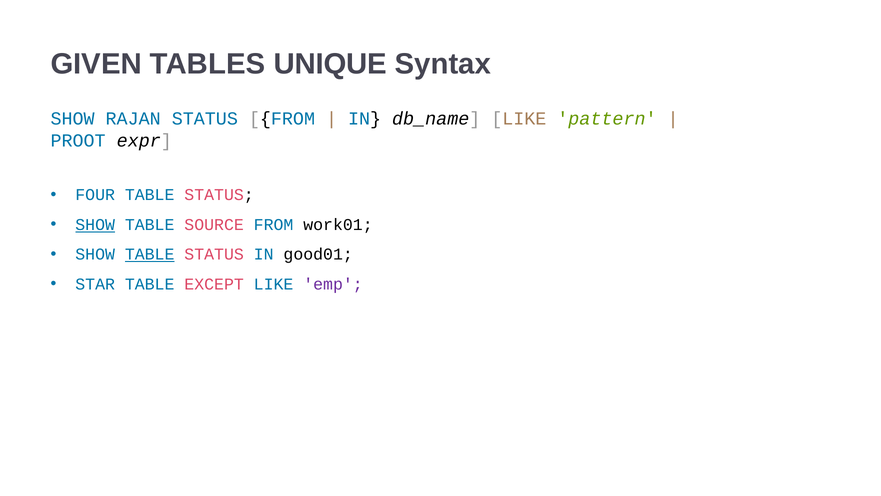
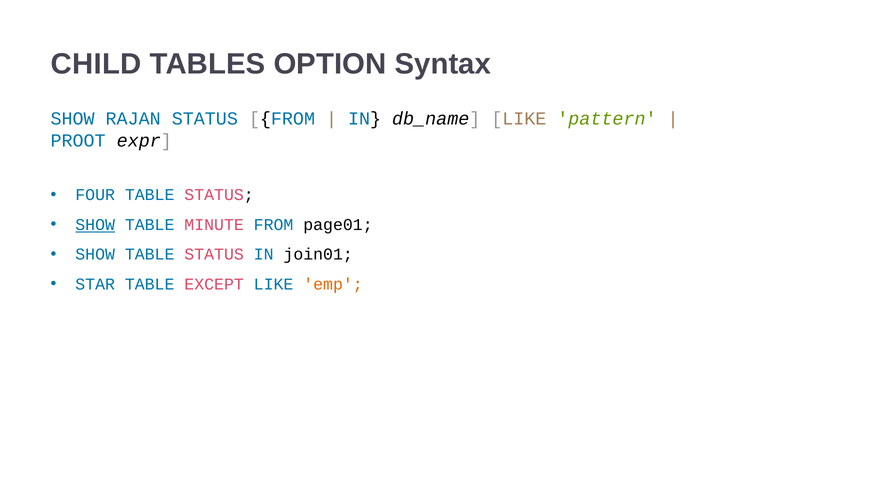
GIVEN: GIVEN -> CHILD
UNIQUE: UNIQUE -> OPTION
SOURCE: SOURCE -> MINUTE
work01: work01 -> page01
TABLE at (150, 254) underline: present -> none
good01: good01 -> join01
emp colour: purple -> orange
